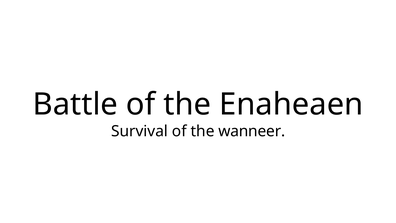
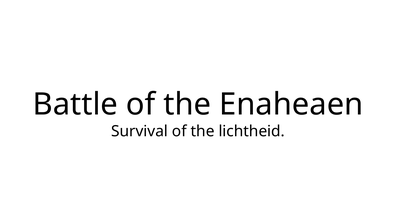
wanneer: wanneer -> lichtheid
